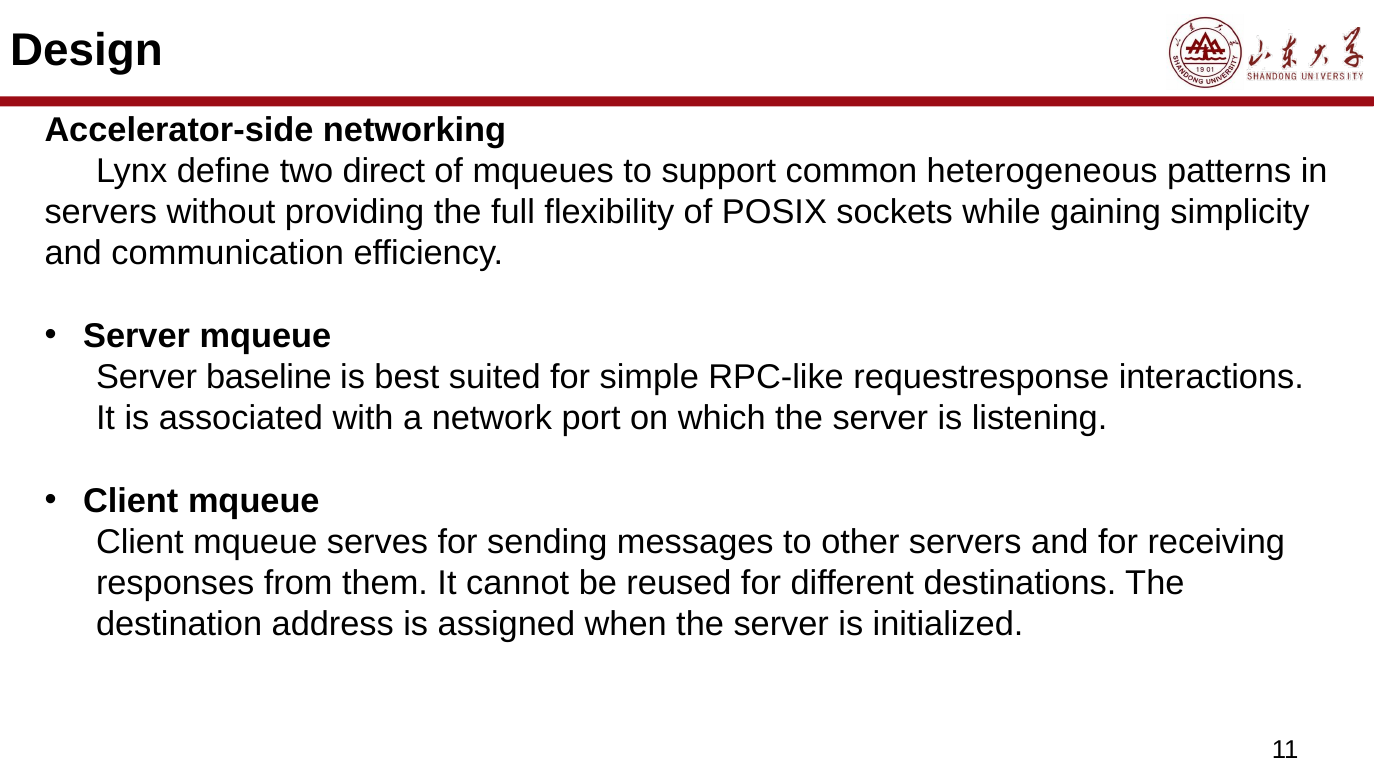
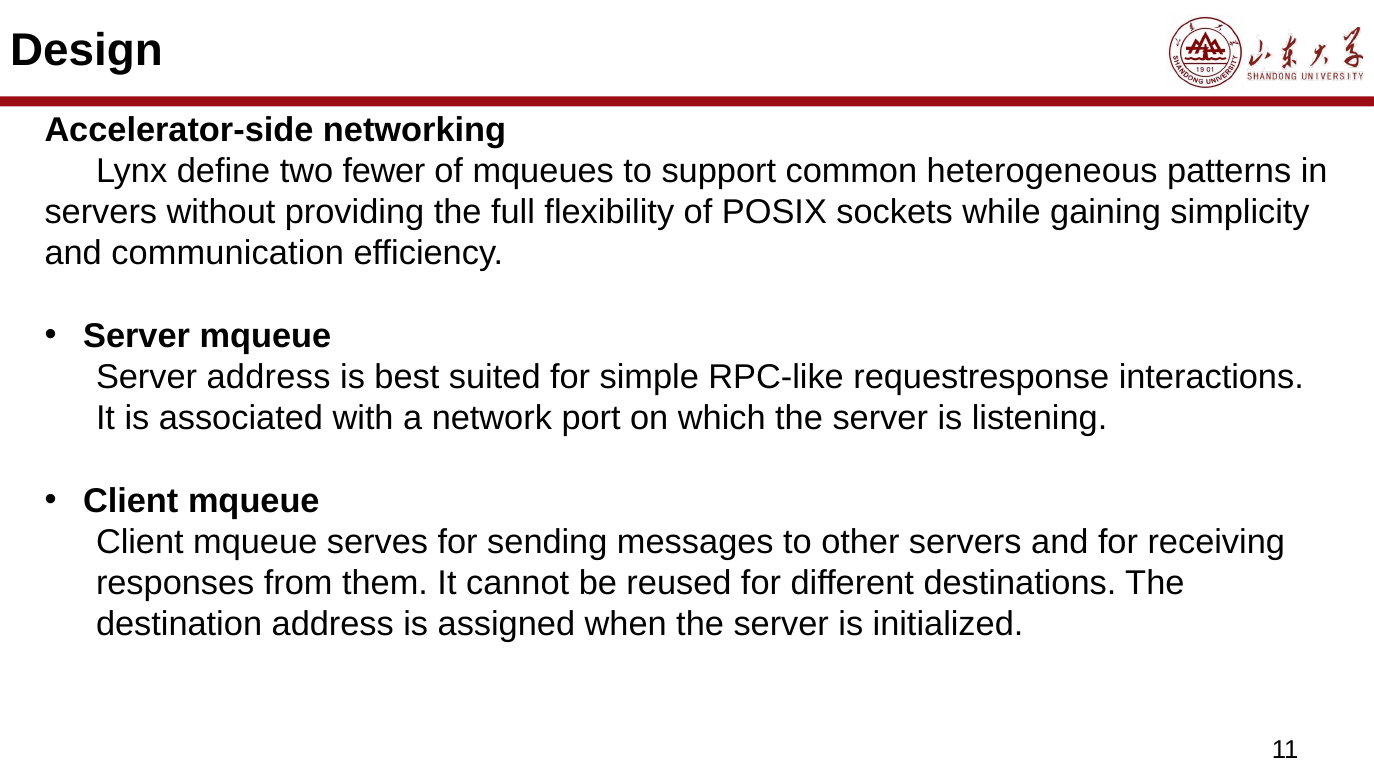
direct: direct -> fewer
Server baseline: baseline -> address
